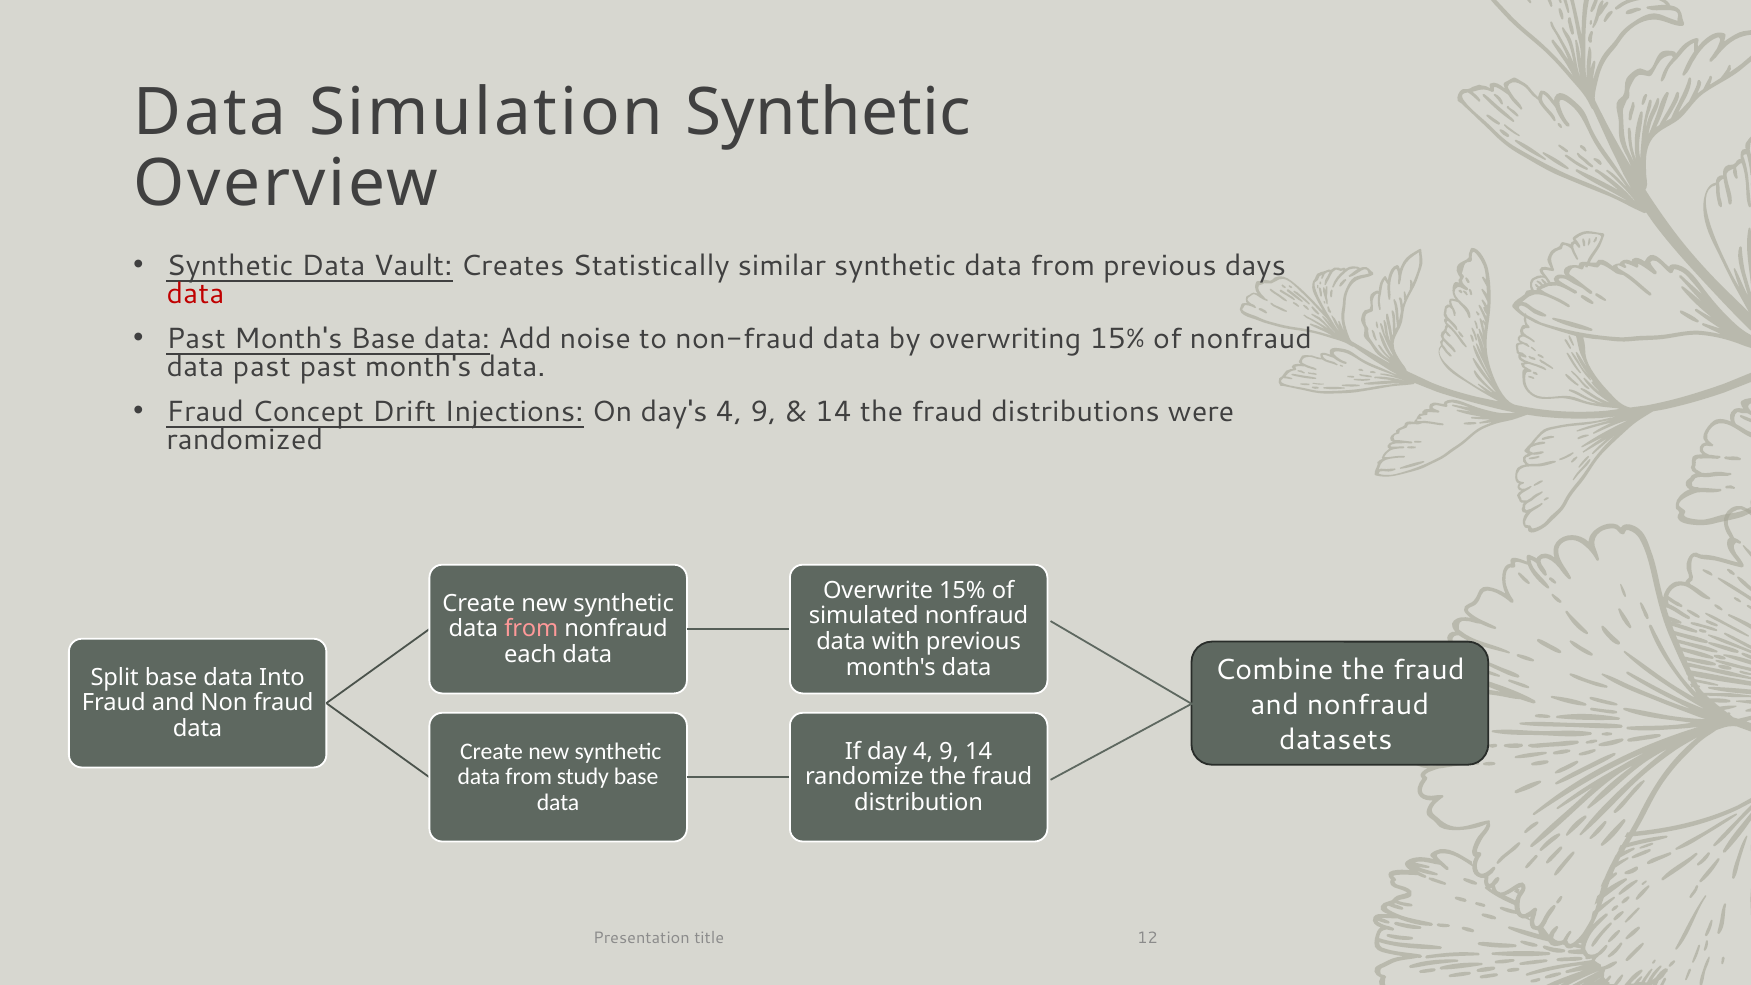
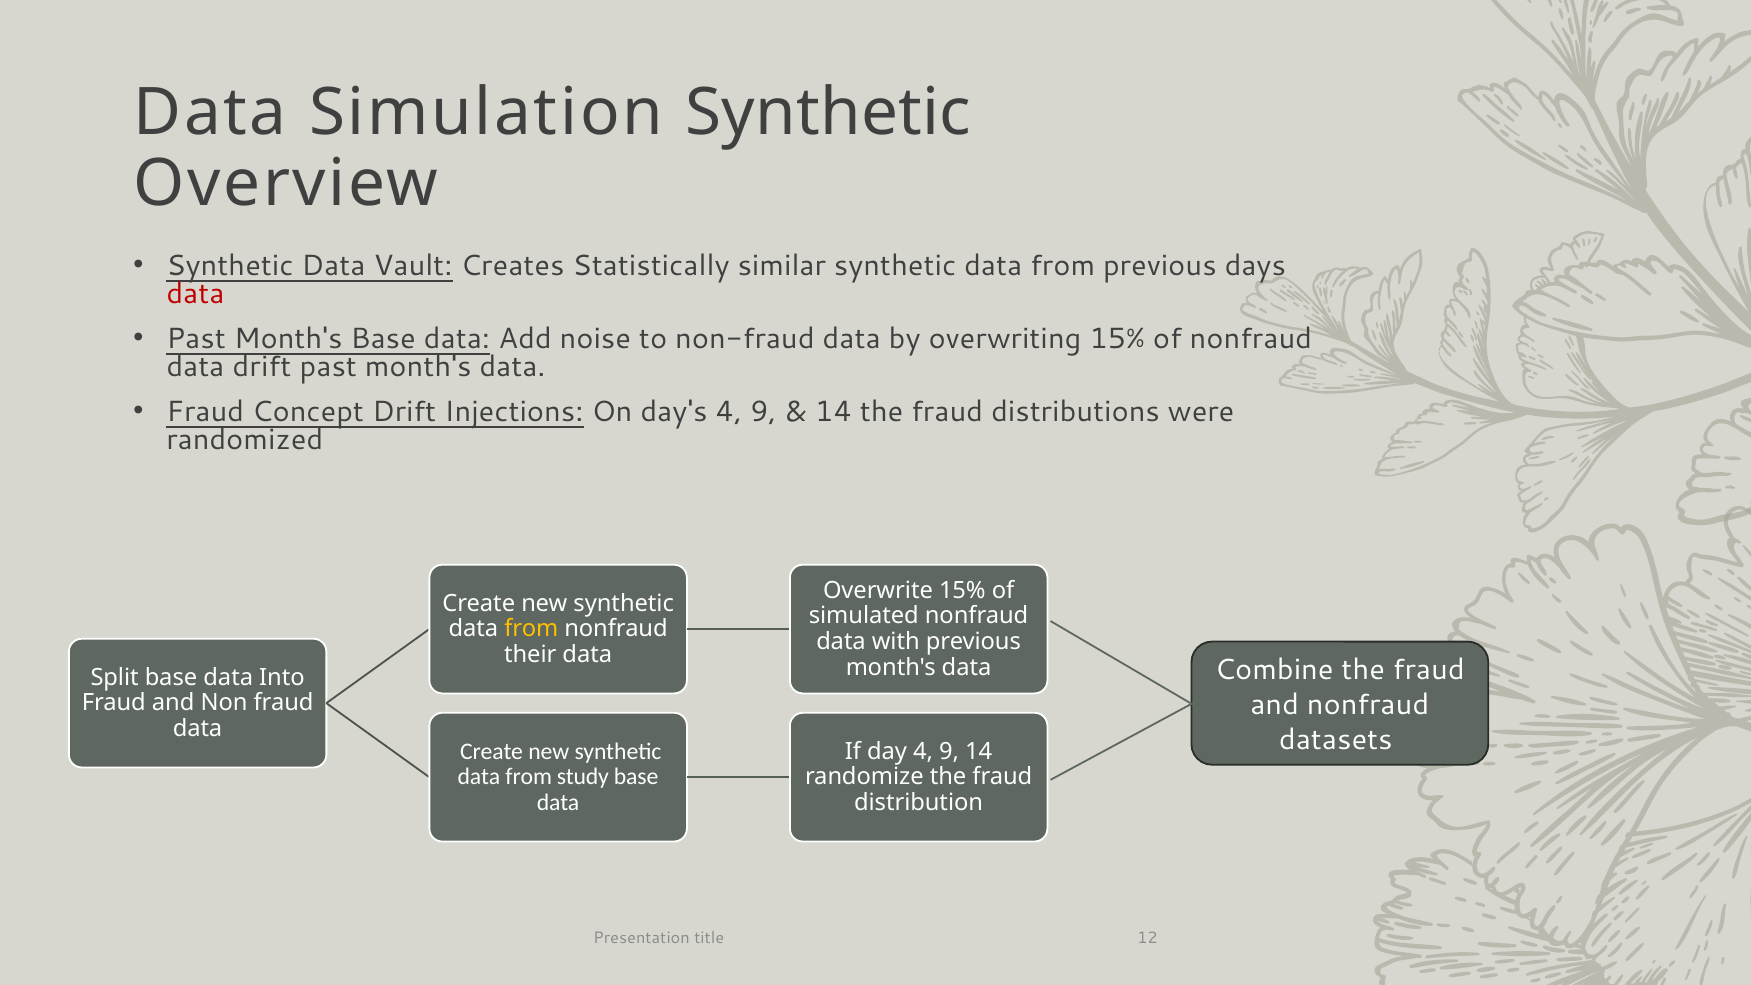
data past: past -> drift
from at (531, 629) colour: pink -> yellow
each: each -> their
